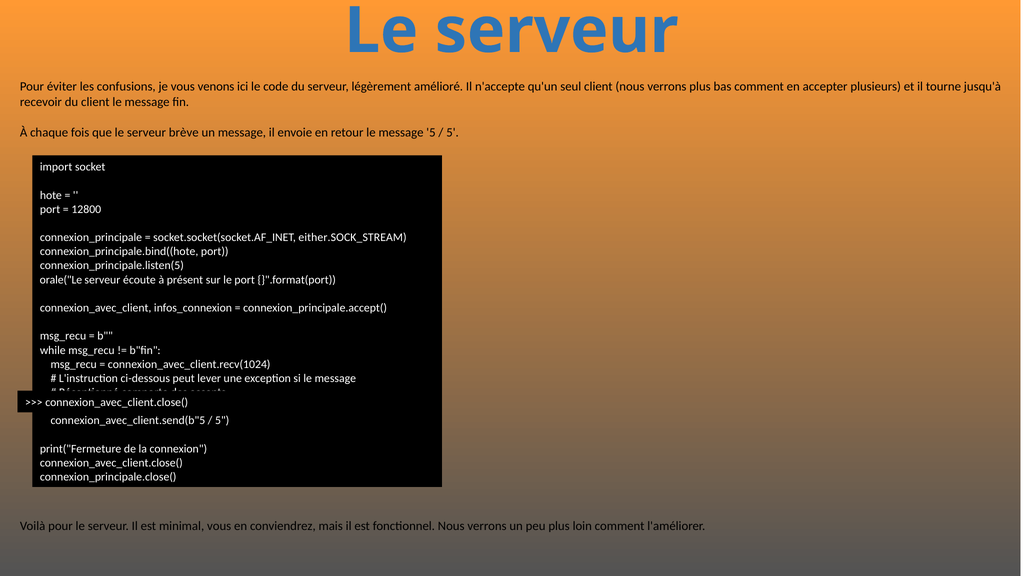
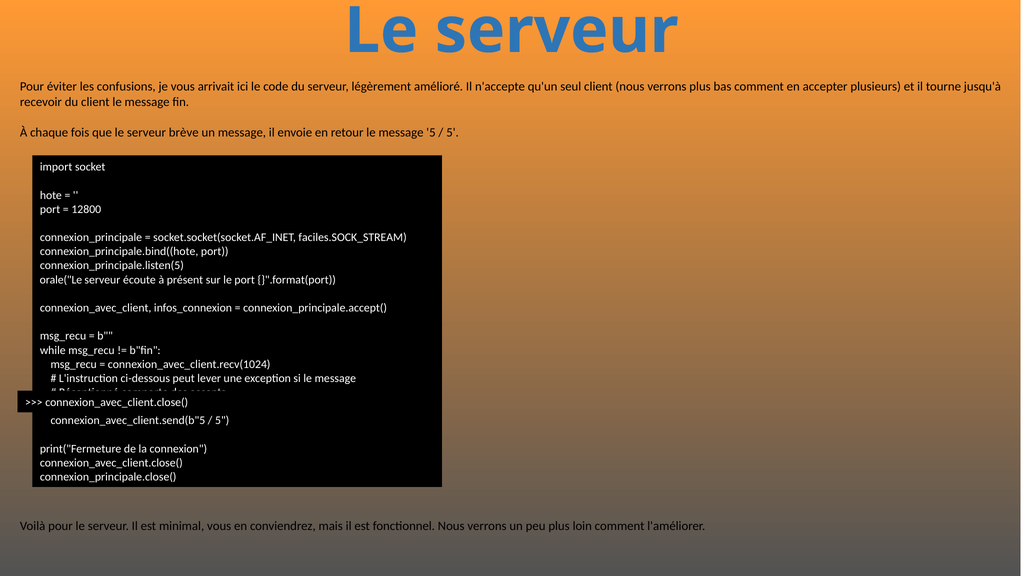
venons: venons -> arrivait
either.SOCK_STREAM: either.SOCK_STREAM -> faciles.SOCK_STREAM
